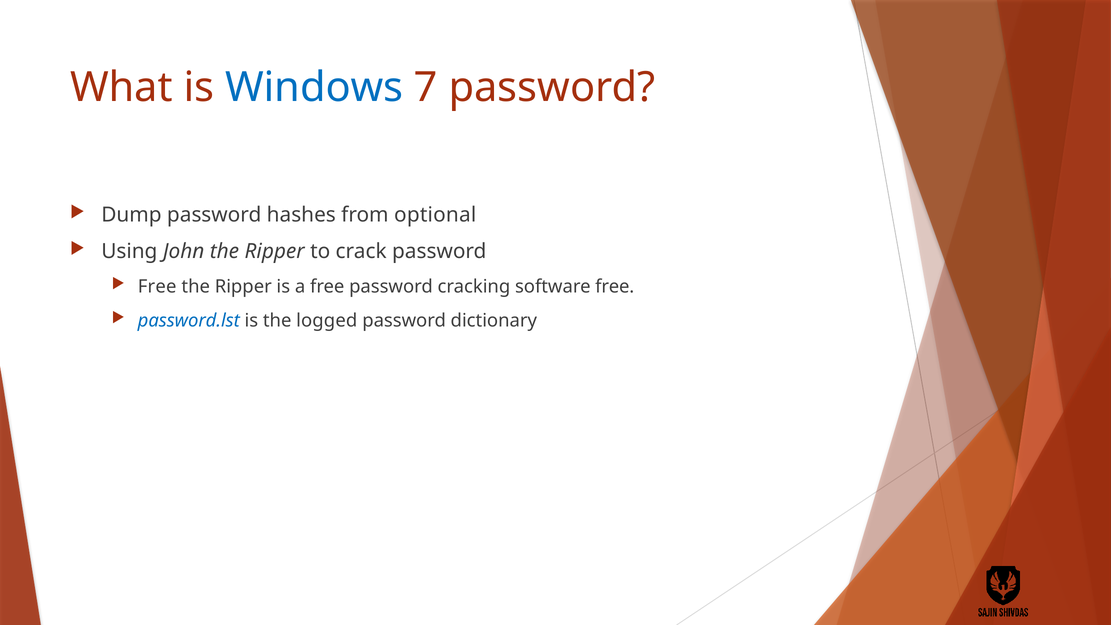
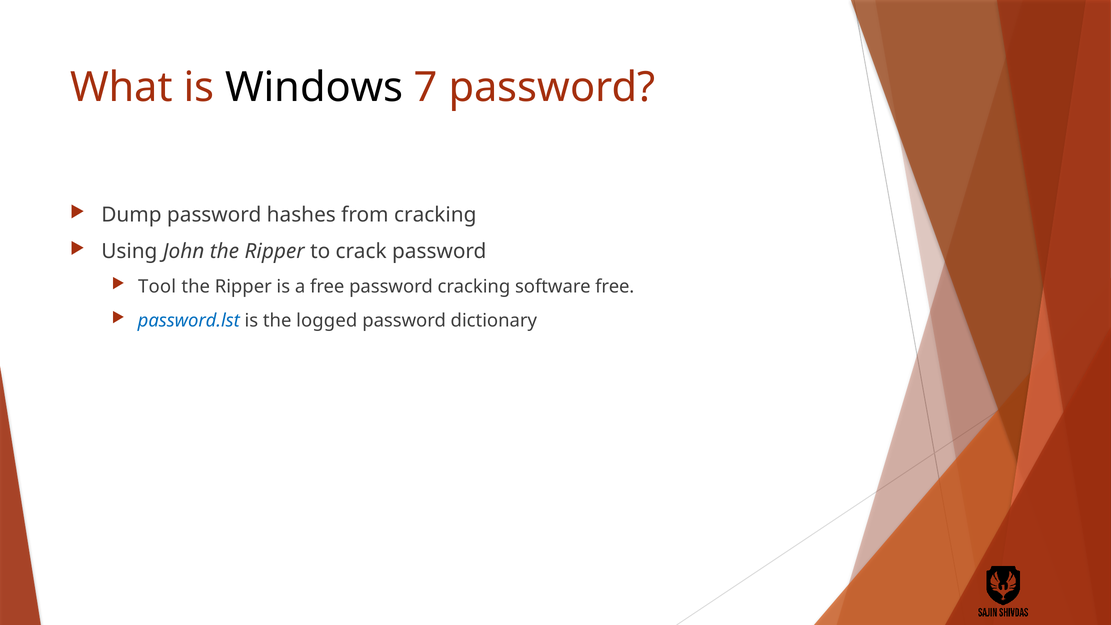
Windows colour: blue -> black
from optional: optional -> cracking
Free at (157, 287): Free -> Tool
